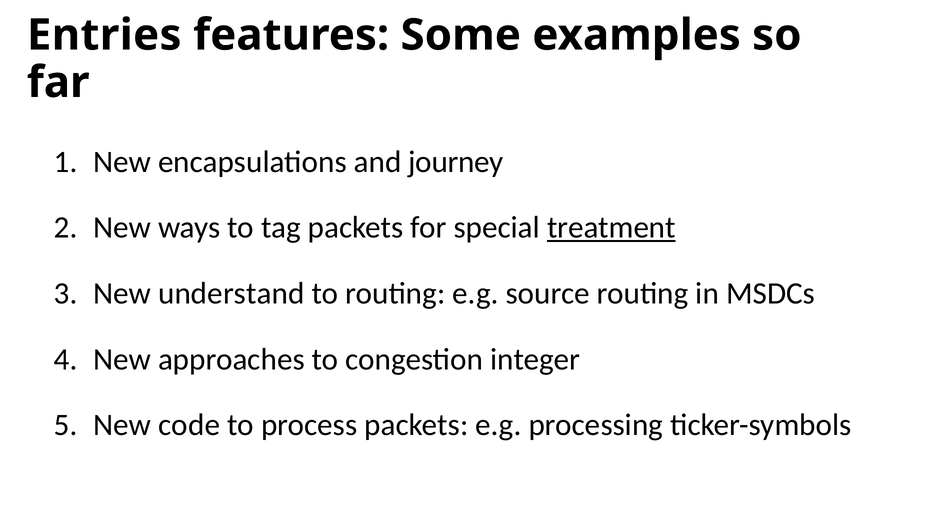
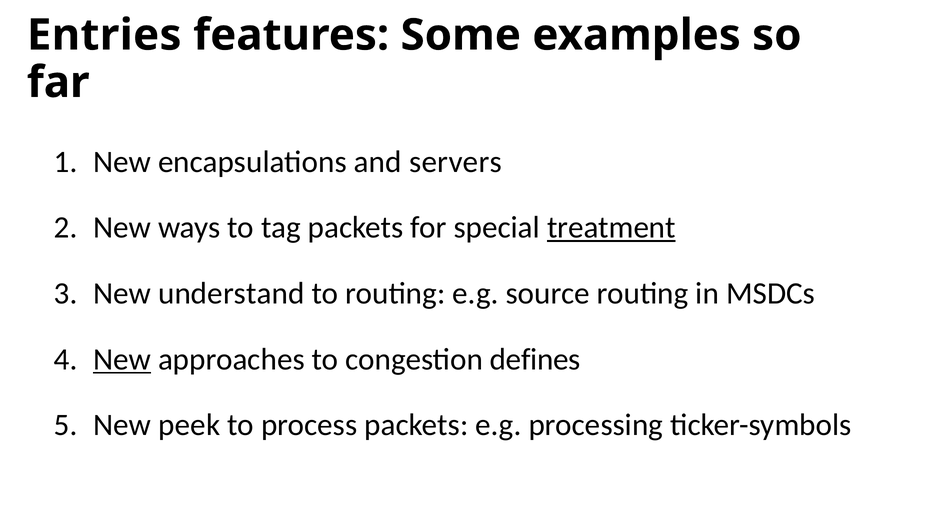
journey: journey -> servers
New at (122, 359) underline: none -> present
integer: integer -> defines
code: code -> peek
